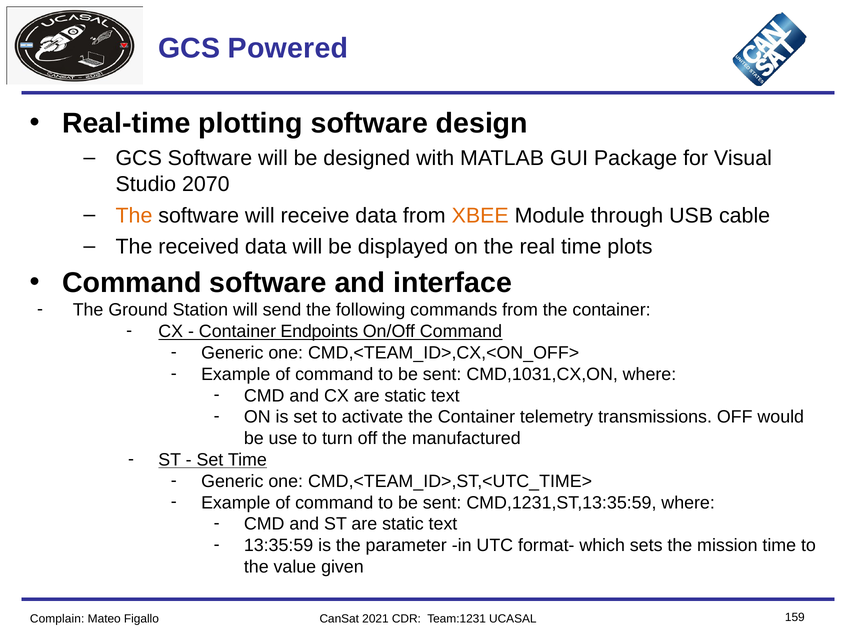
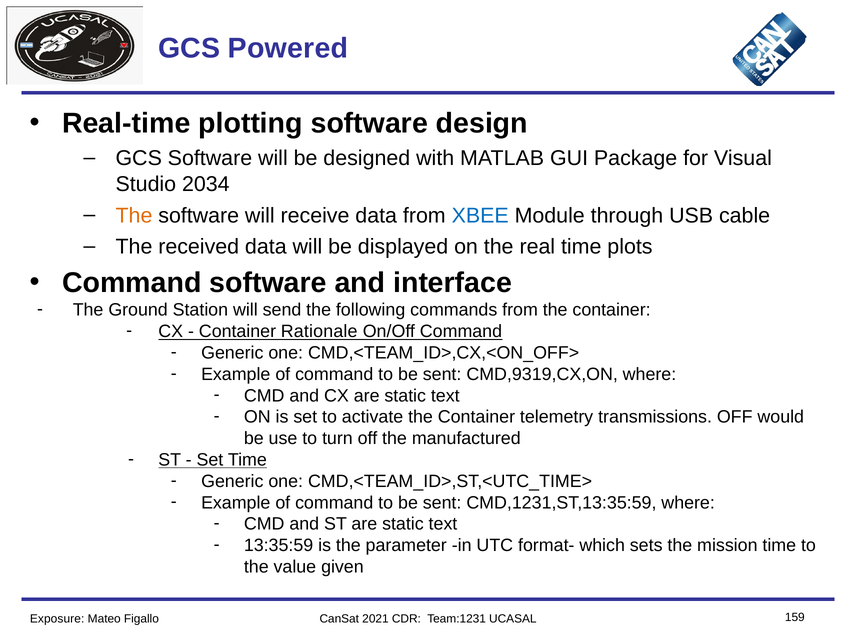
2070: 2070 -> 2034
XBEE colour: orange -> blue
Endpoints: Endpoints -> Rationale
CMD,1031,CX,ON: CMD,1031,CX,ON -> CMD,9319,CX,ON
Complain: Complain -> Exposure
